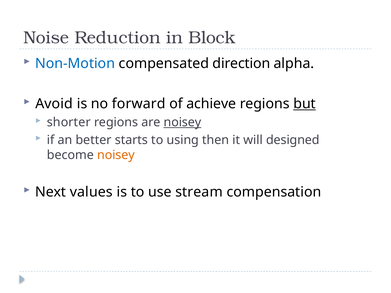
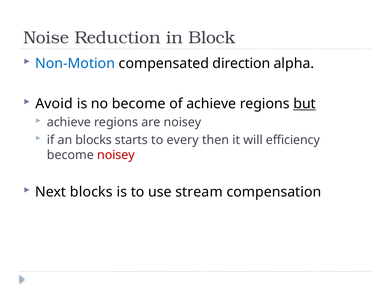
no forward: forward -> become
shorter at (69, 122): shorter -> achieve
noisey at (182, 122) underline: present -> none
an better: better -> blocks
using: using -> every
designed: designed -> efficiency
noisey at (116, 155) colour: orange -> red
Next values: values -> blocks
